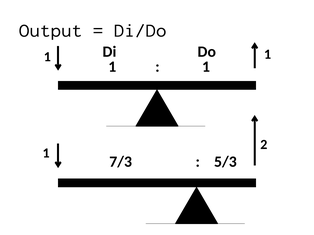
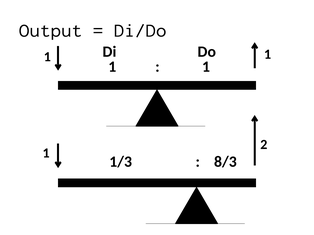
7/3: 7/3 -> 1/3
5/3: 5/3 -> 8/3
